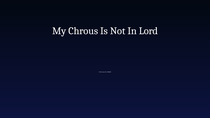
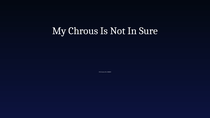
Lord: Lord -> Sure
